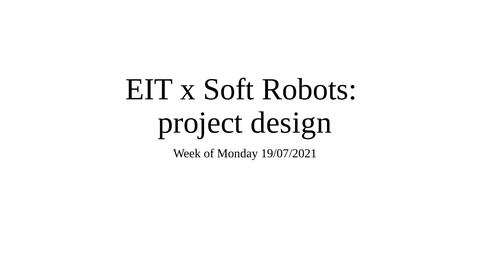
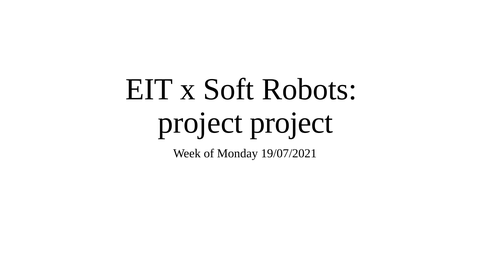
project design: design -> project
